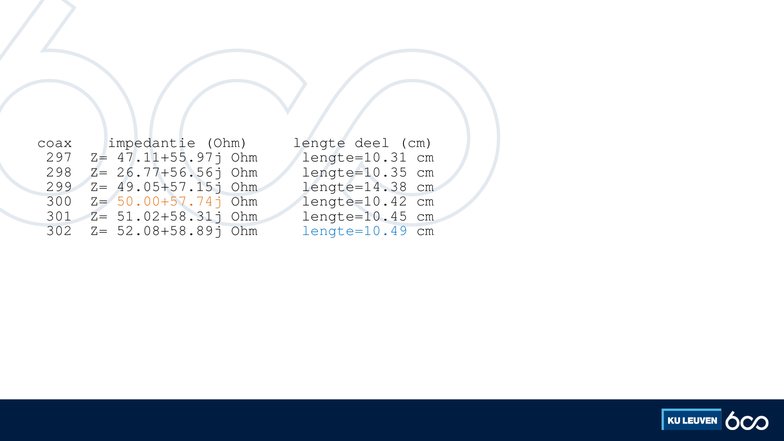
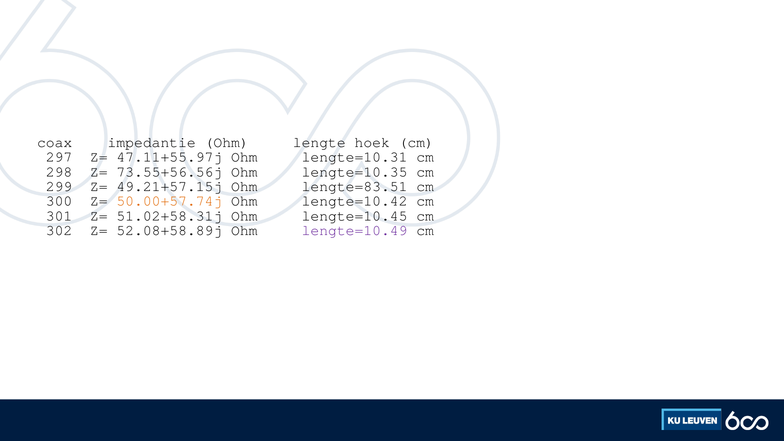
deel: deel -> hoek
26.77+56.56j: 26.77+56.56j -> 73.55+56.56j
49.05+57.15j: 49.05+57.15j -> 49.21+57.15j
lengte=14.38: lengte=14.38 -> lengte=83.51
lengte=10.49 colour: blue -> purple
